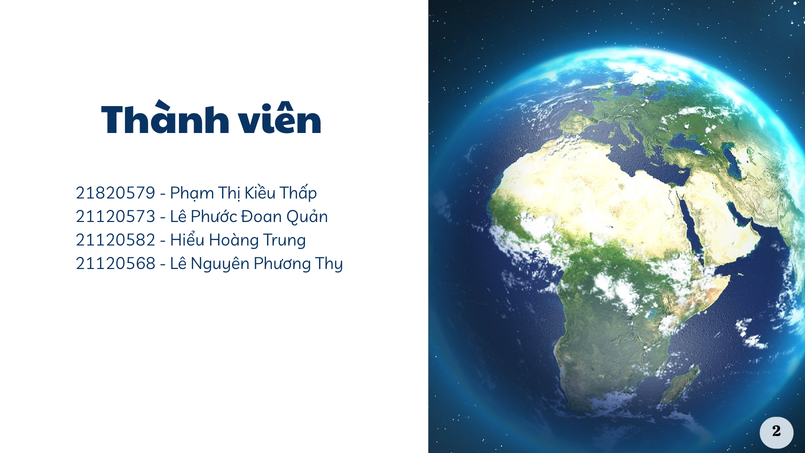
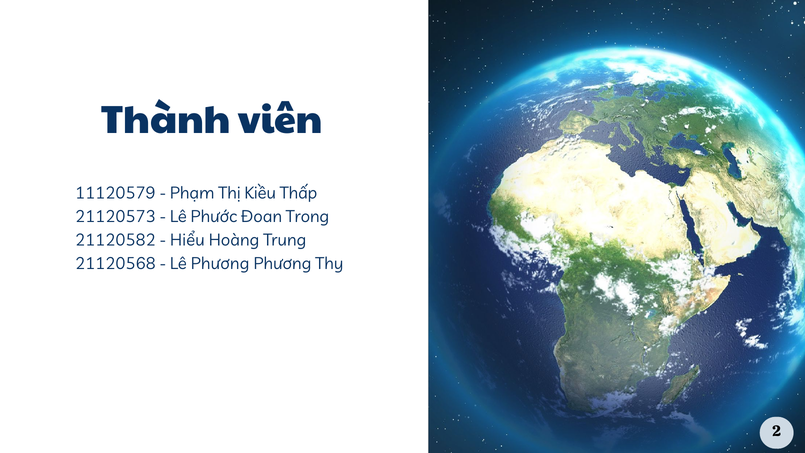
21820579: 21820579 -> 11120579
Quản: Quản -> Trong
Lê Nguyên: Nguyên -> Phương
